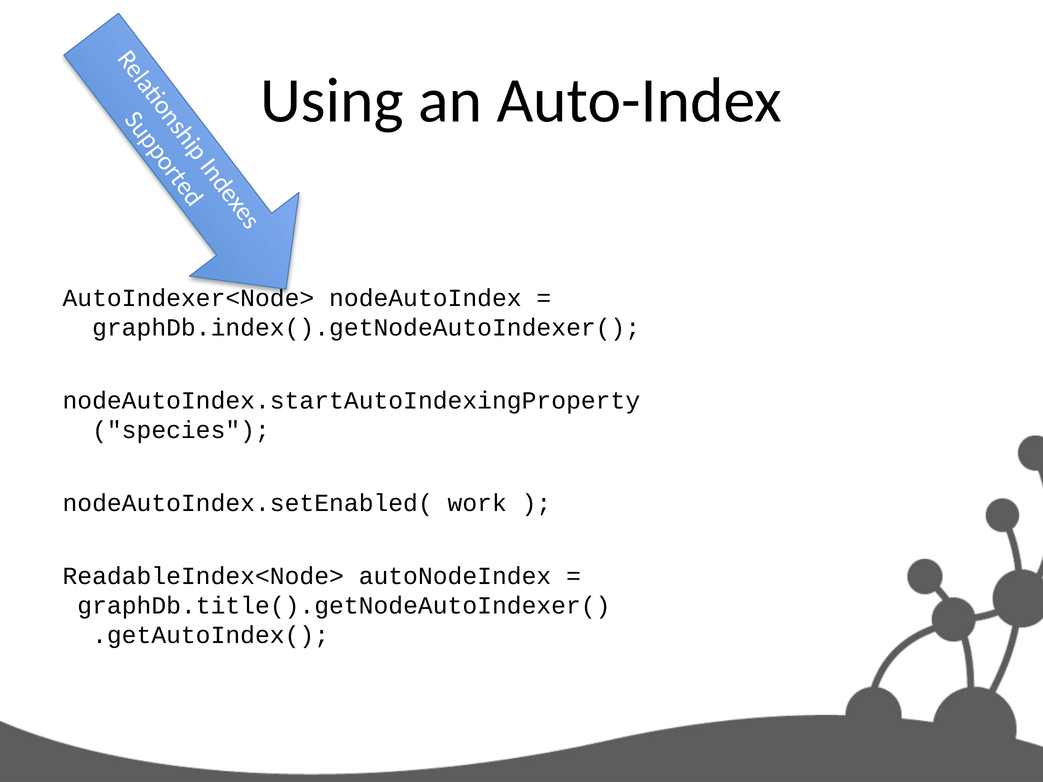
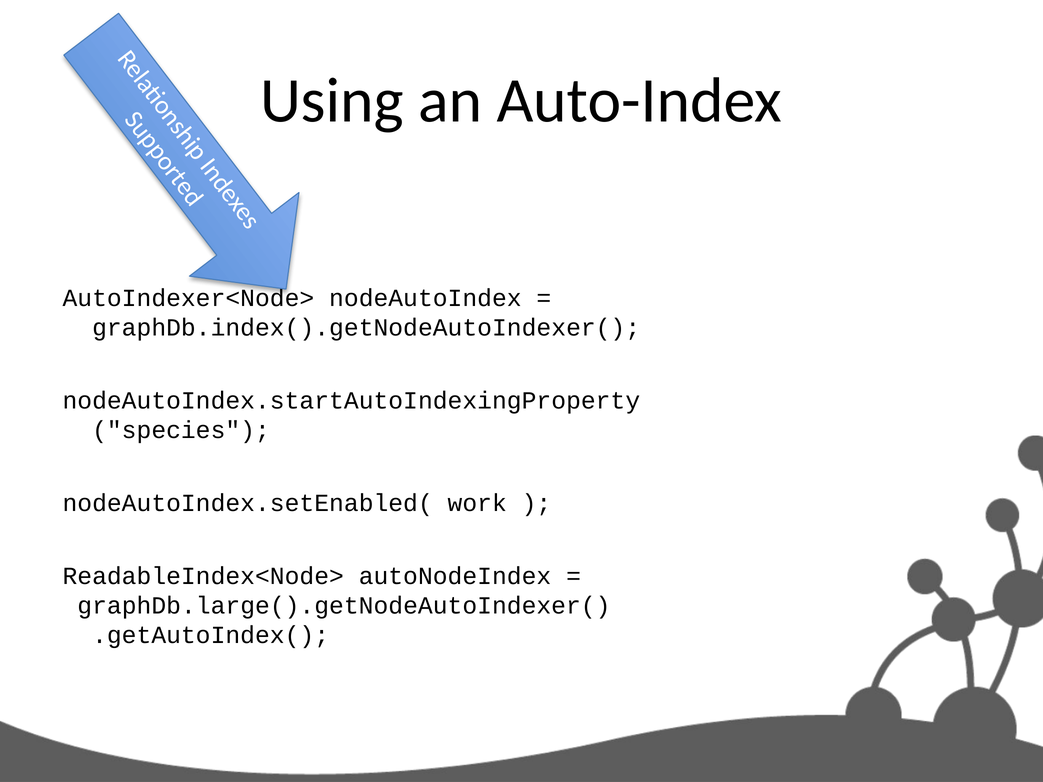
graphDb.title().getNodeAutoIndexer(: graphDb.title().getNodeAutoIndexer( -> graphDb.large().getNodeAutoIndexer(
